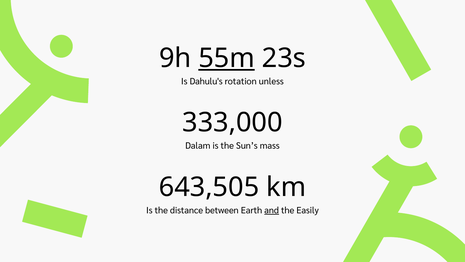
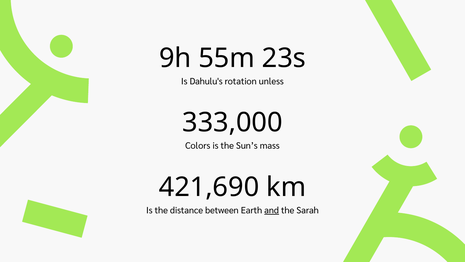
55m underline: present -> none
Dalam: Dalam -> Colors
643,505: 643,505 -> 421,690
Easily: Easily -> Sarah
